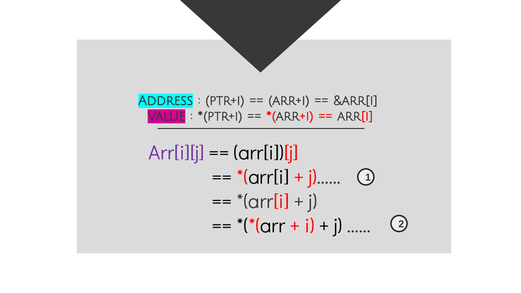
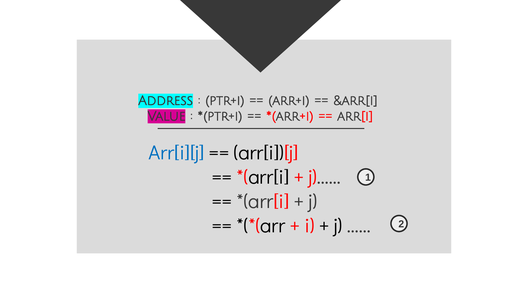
Arr[i][j colour: purple -> blue
